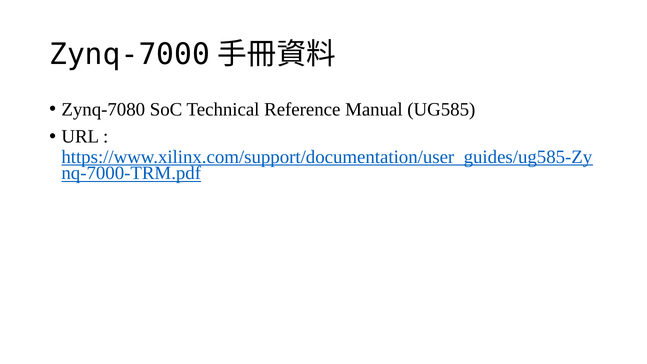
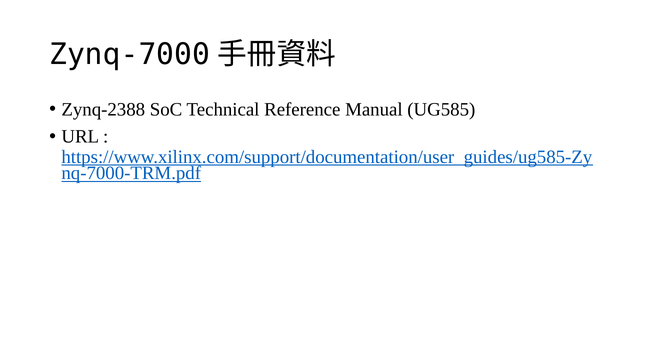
Zynq-7080: Zynq-7080 -> Zynq-2388
